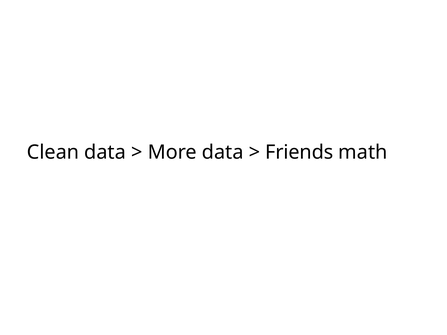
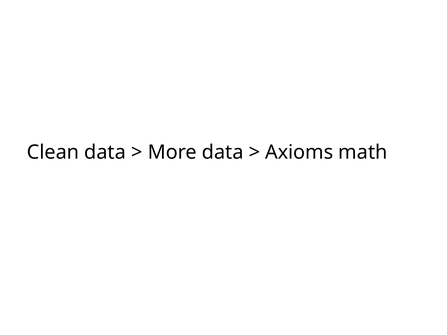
Friends: Friends -> Axioms
